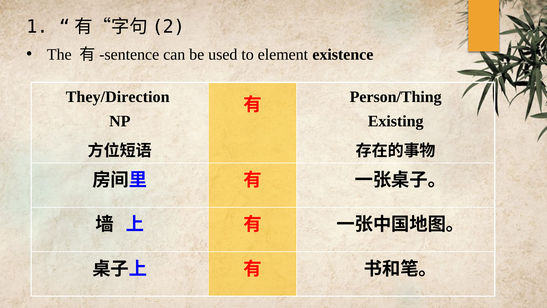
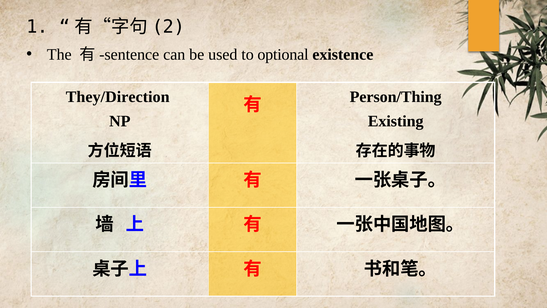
element: element -> optional
